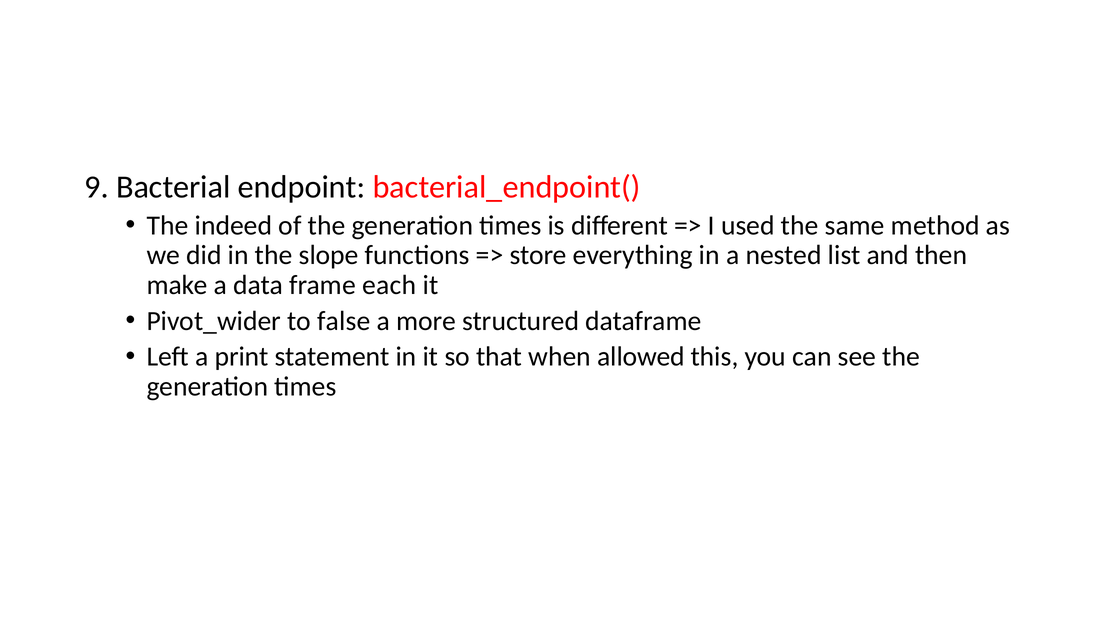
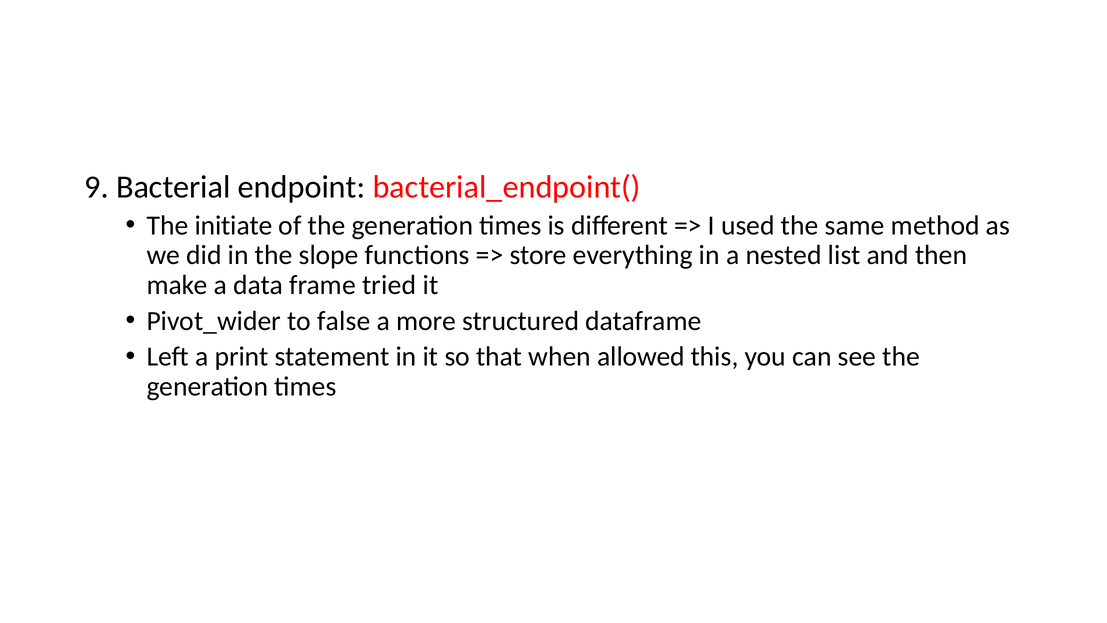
indeed: indeed -> initiate
each: each -> tried
